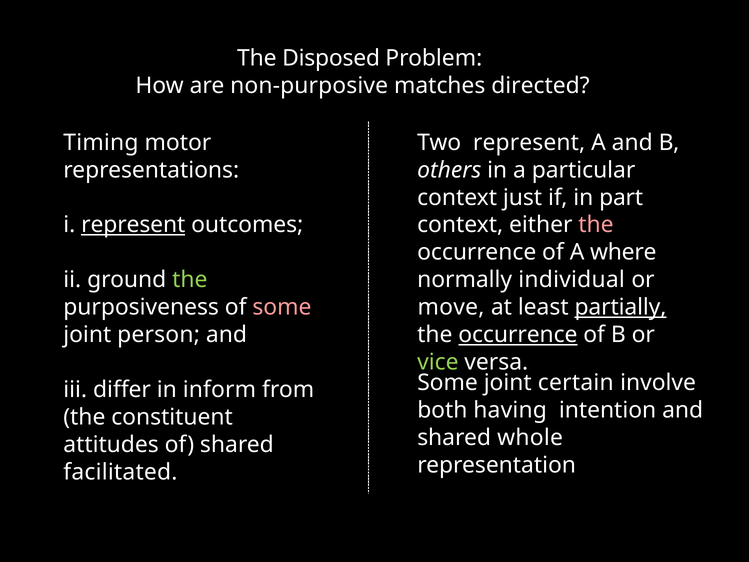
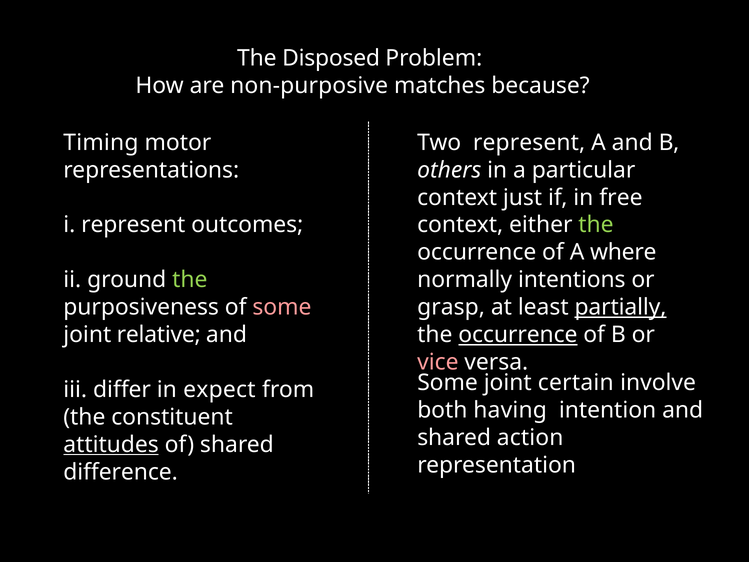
directed: directed -> because
part: part -> free
represent at (133, 225) underline: present -> none
the at (596, 225) colour: pink -> light green
individual: individual -> intentions
move: move -> grasp
person: person -> relative
vice colour: light green -> pink
inform: inform -> expect
whole: whole -> action
attitudes underline: none -> present
facilitated: facilitated -> difference
